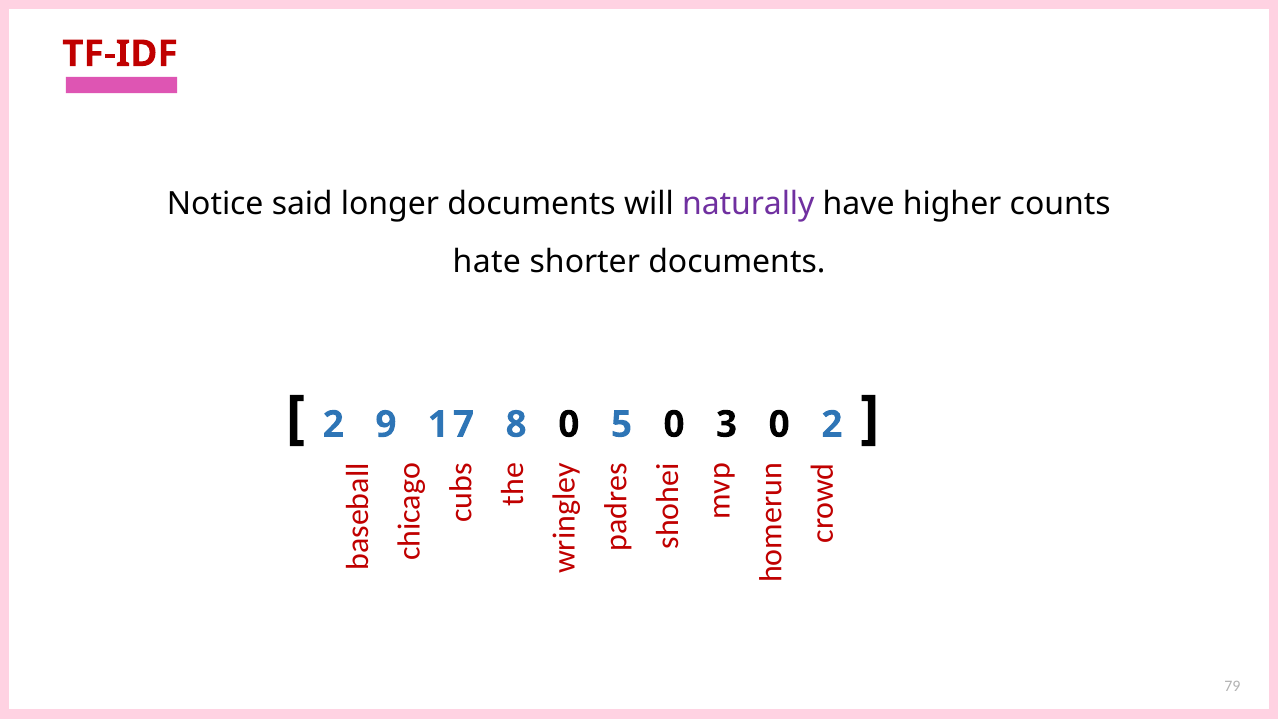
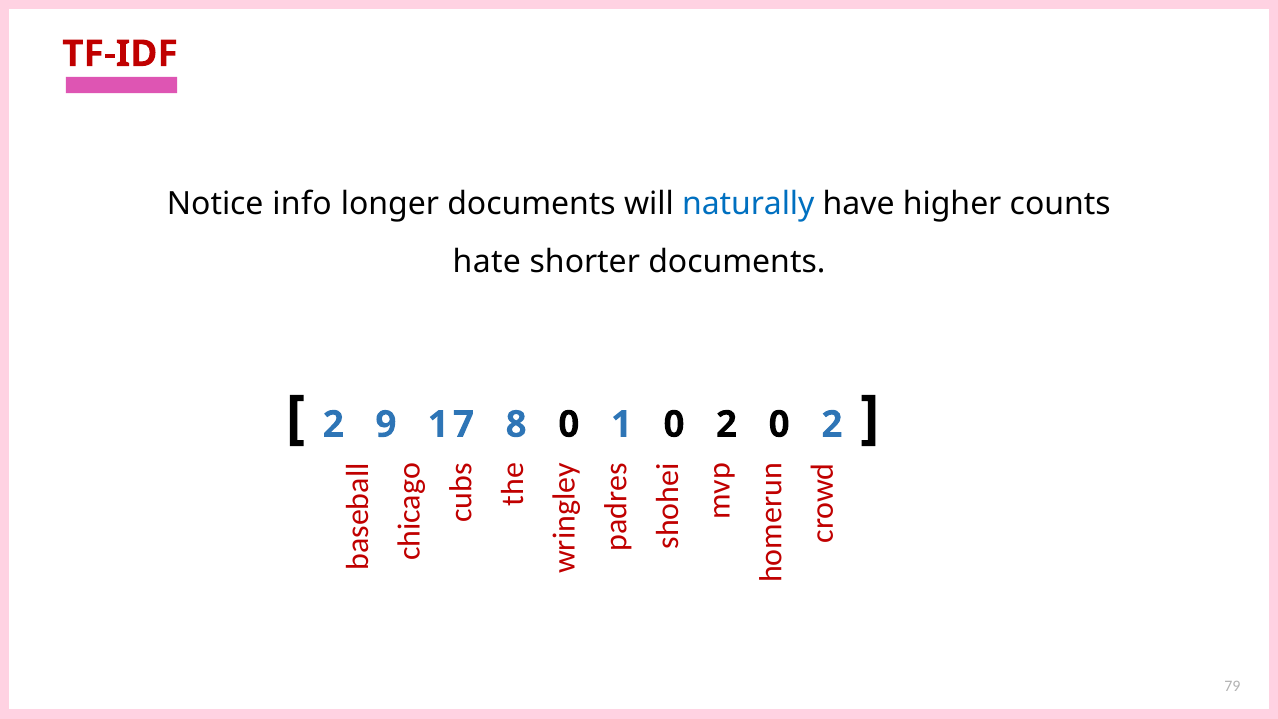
said: said -> info
naturally colour: purple -> blue
5: 5 -> 1
3 at (727, 424): 3 -> 2
